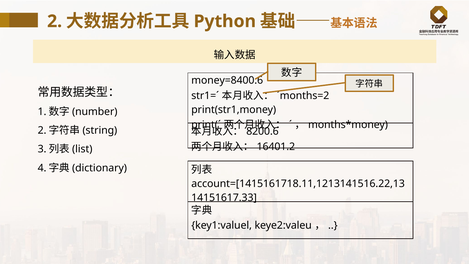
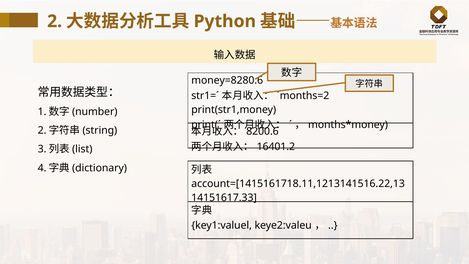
money=8400.6: money=8400.6 -> money=8280.6
